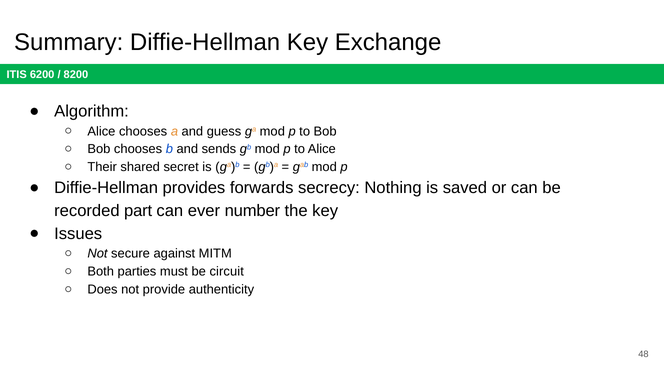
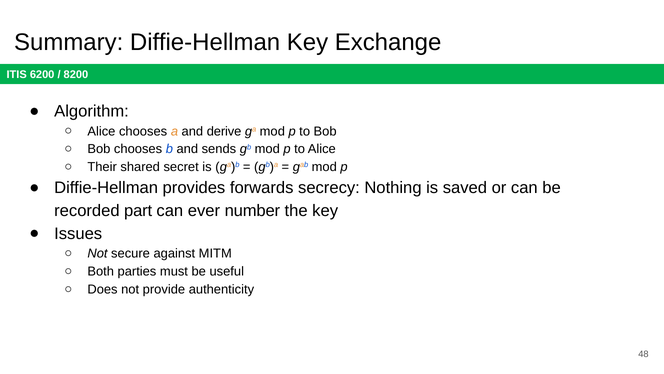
guess: guess -> derive
circuit: circuit -> useful
